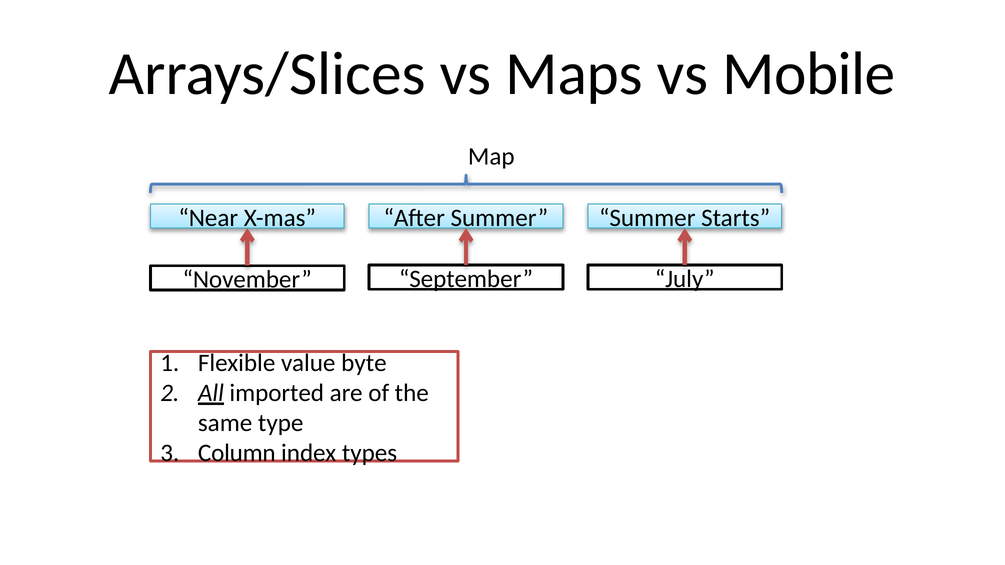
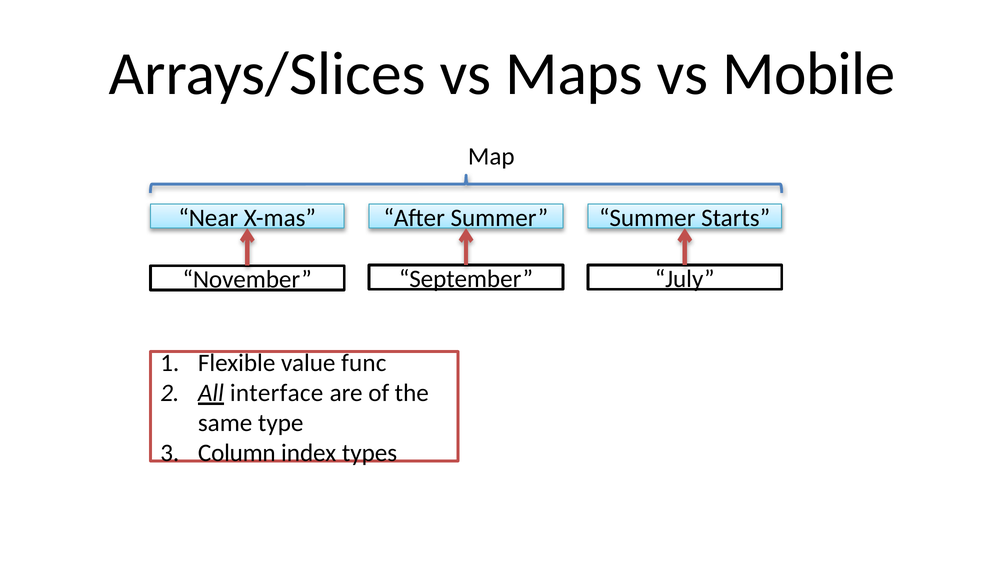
byte: byte -> func
imported: imported -> interface
